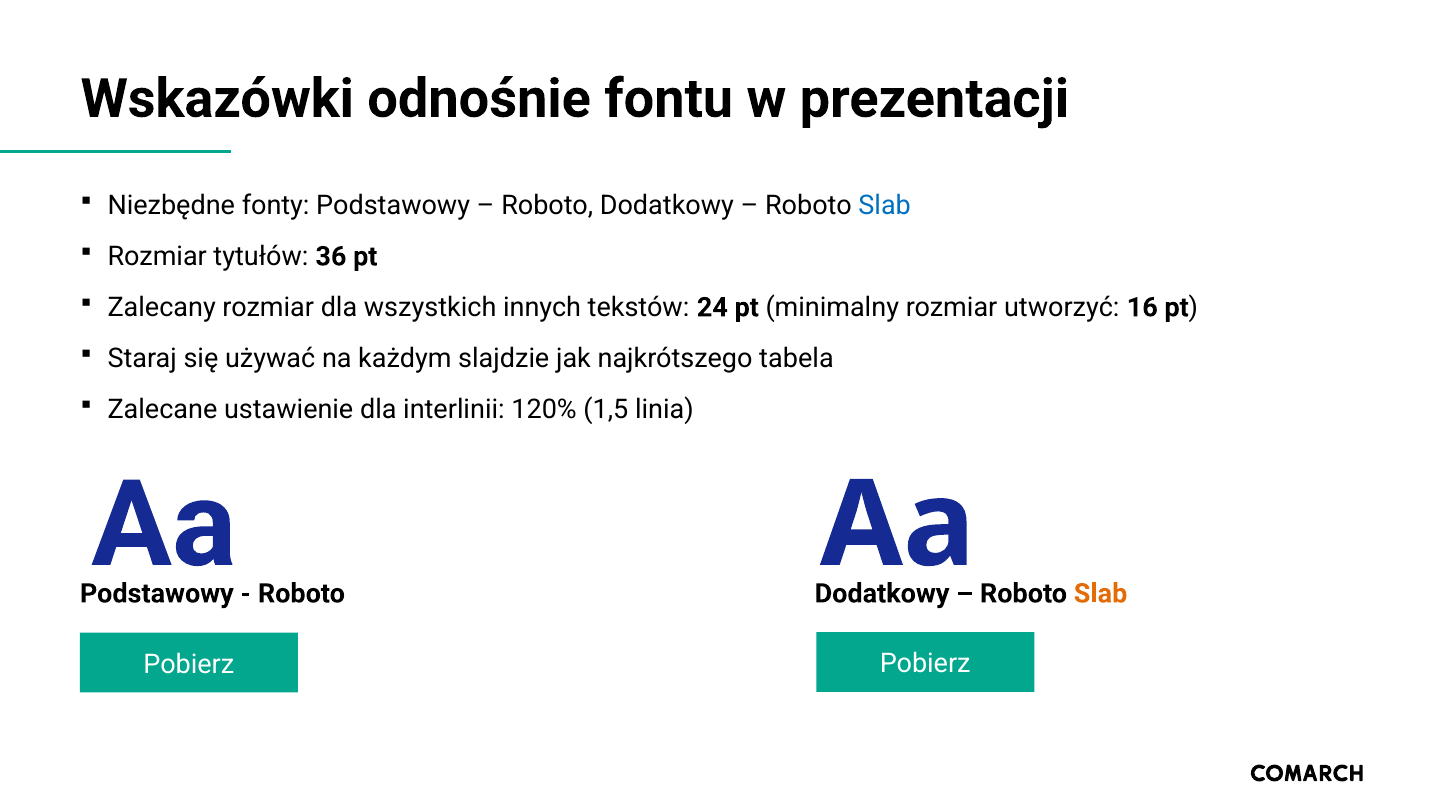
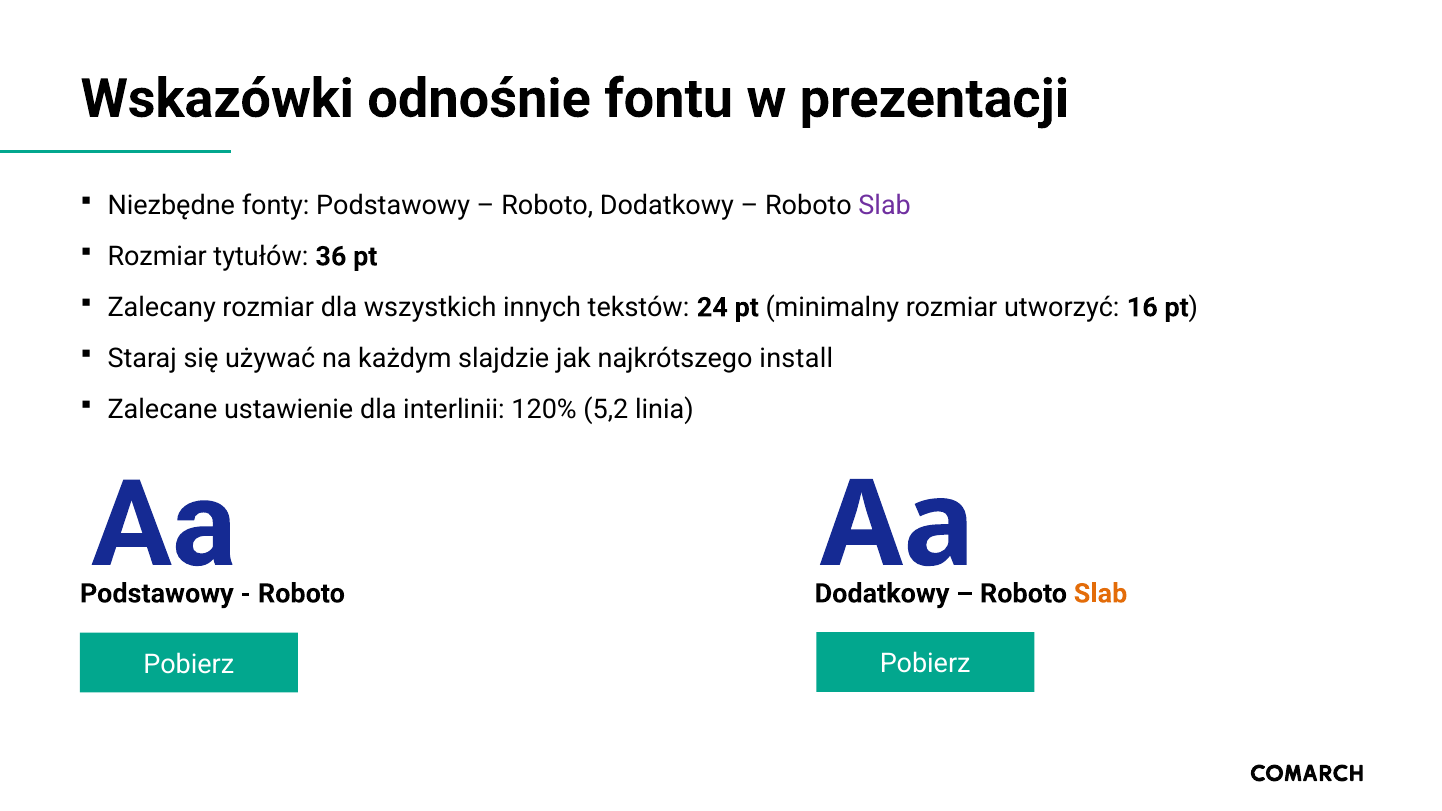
Slab at (885, 206) colour: blue -> purple
tabela: tabela -> install
1,5: 1,5 -> 5,2
